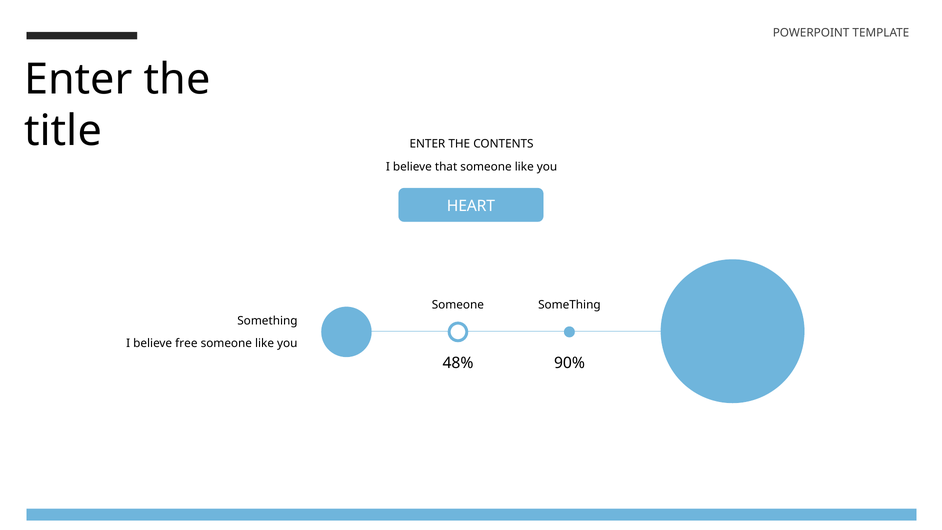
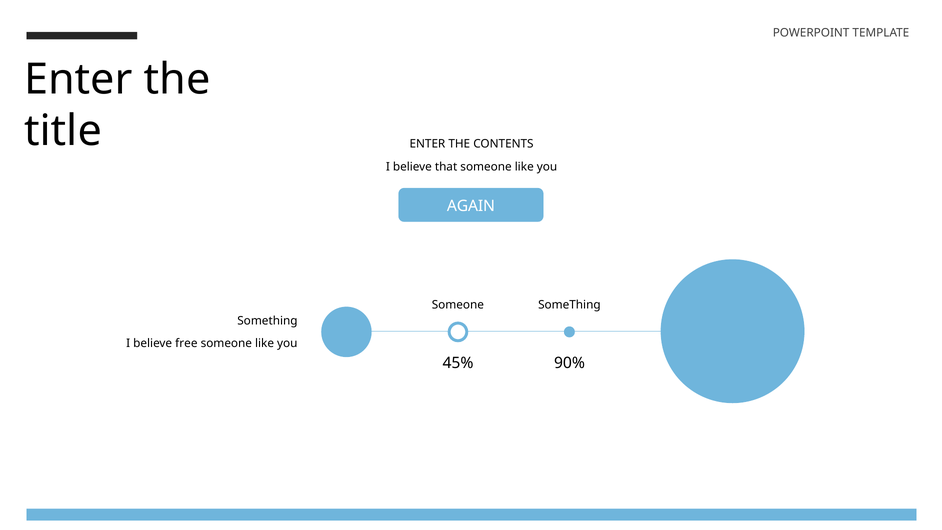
HEART: HEART -> AGAIN
48%: 48% -> 45%
